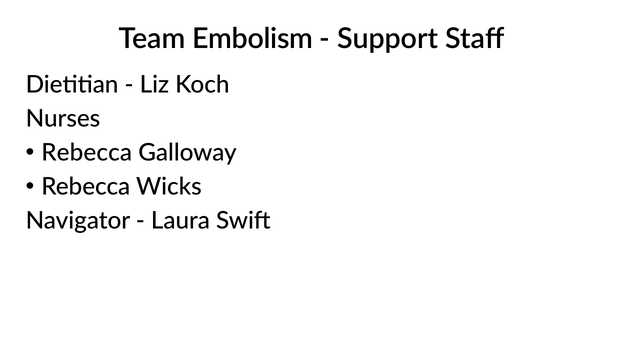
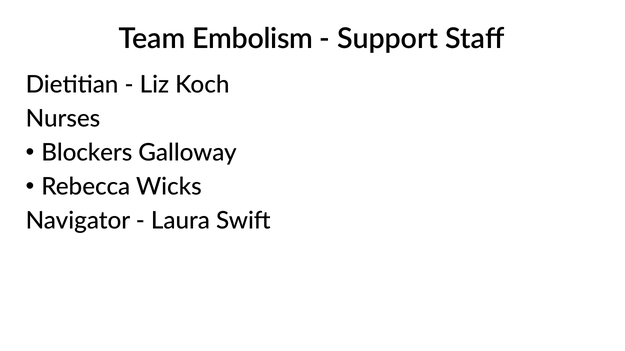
Rebecca at (87, 153): Rebecca -> Blockers
